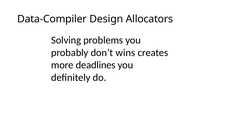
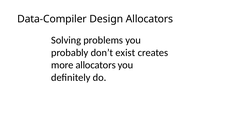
wins: wins -> exist
more deadlines: deadlines -> allocators
